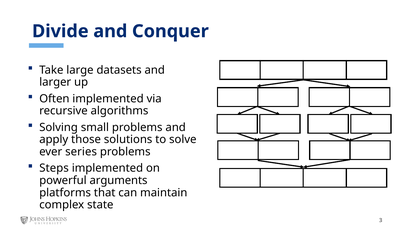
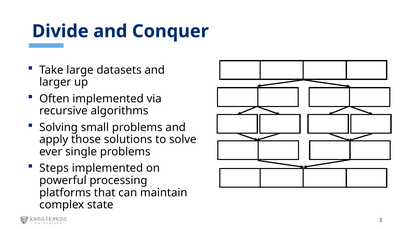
series: series -> single
arguments: arguments -> processing
